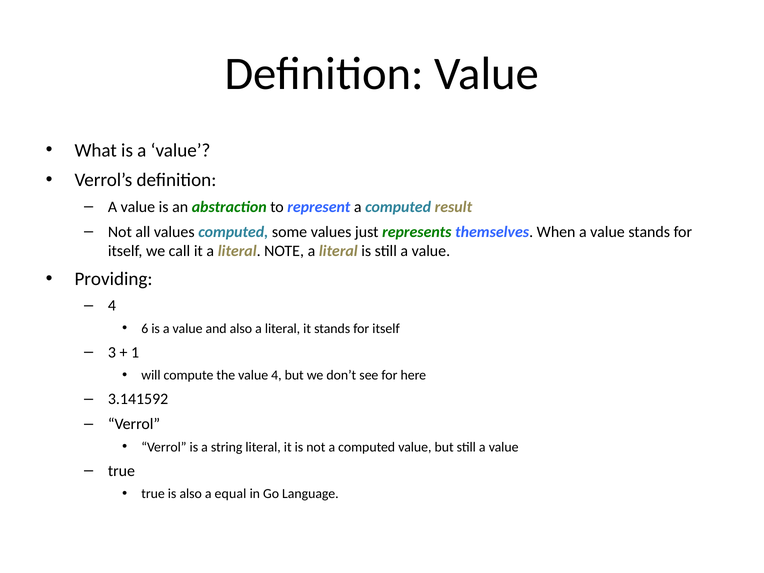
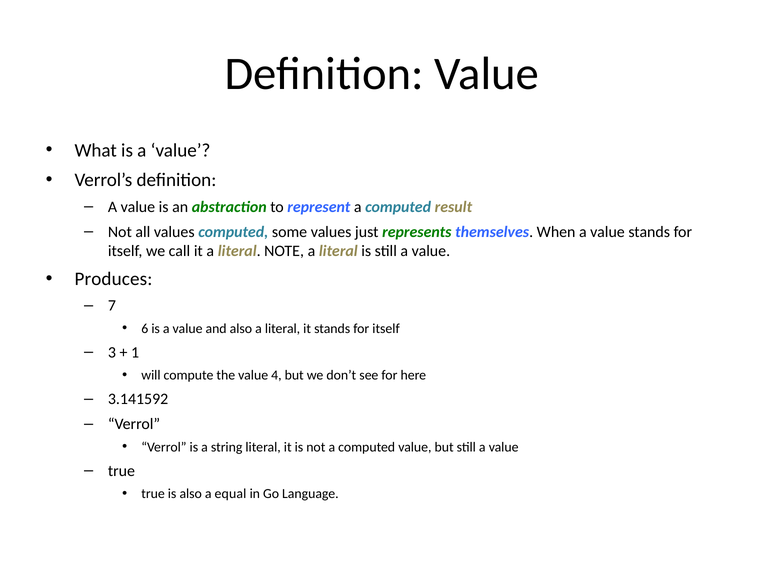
Providing: Providing -> Produces
4 at (112, 306): 4 -> 7
